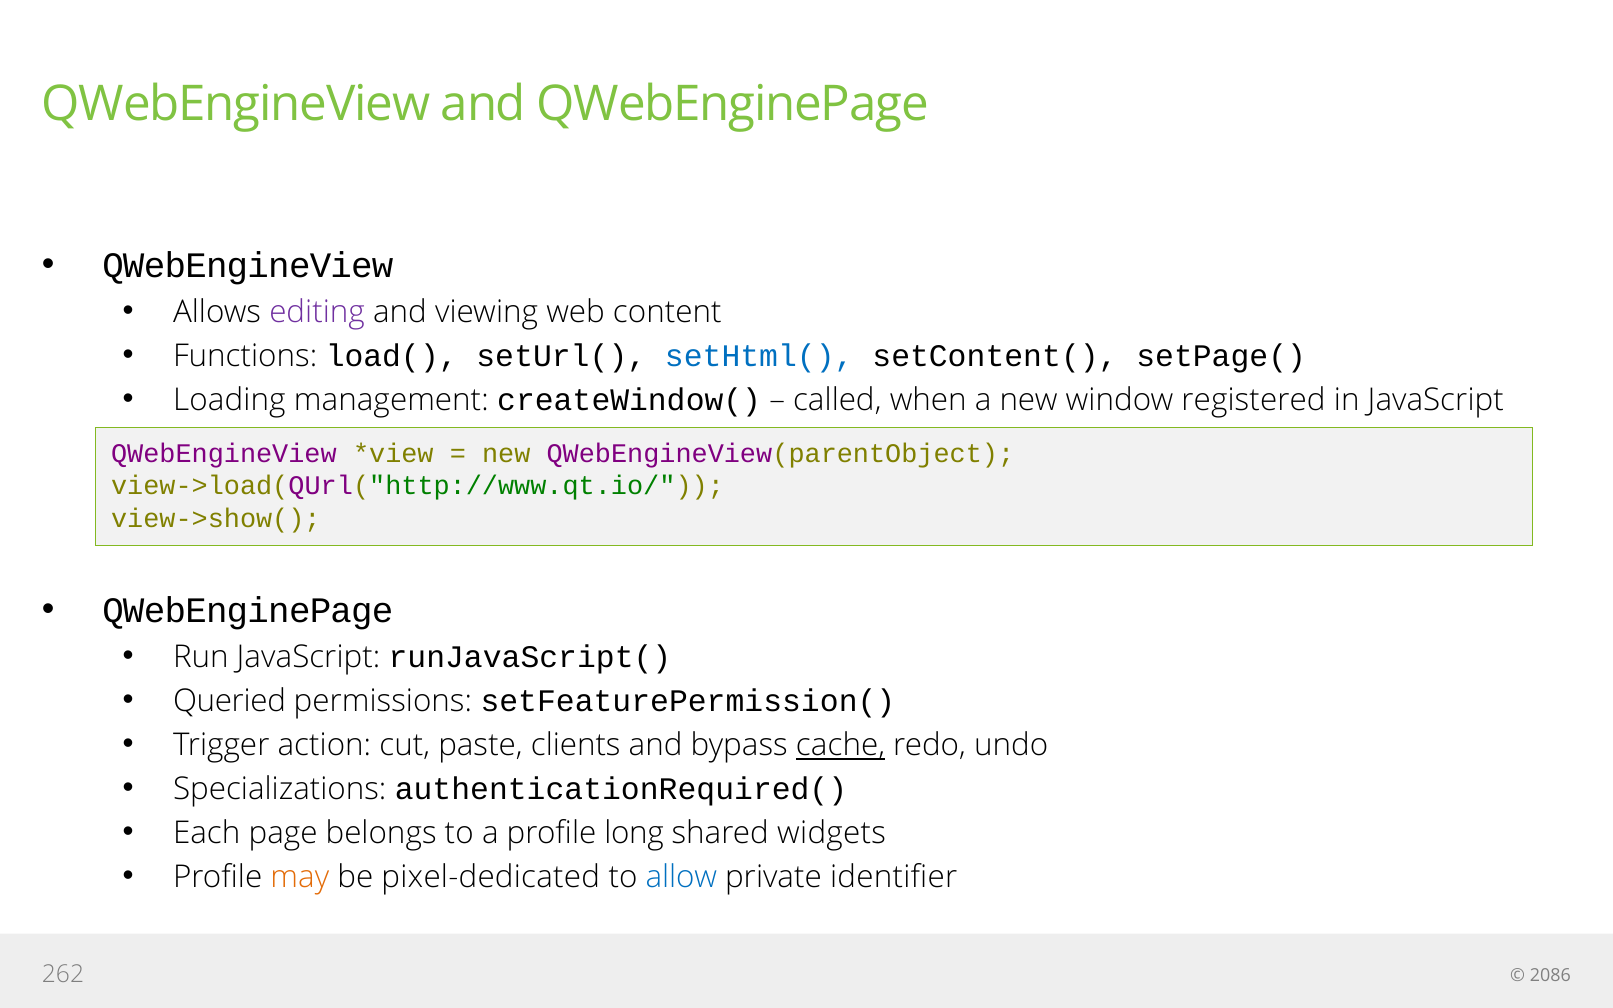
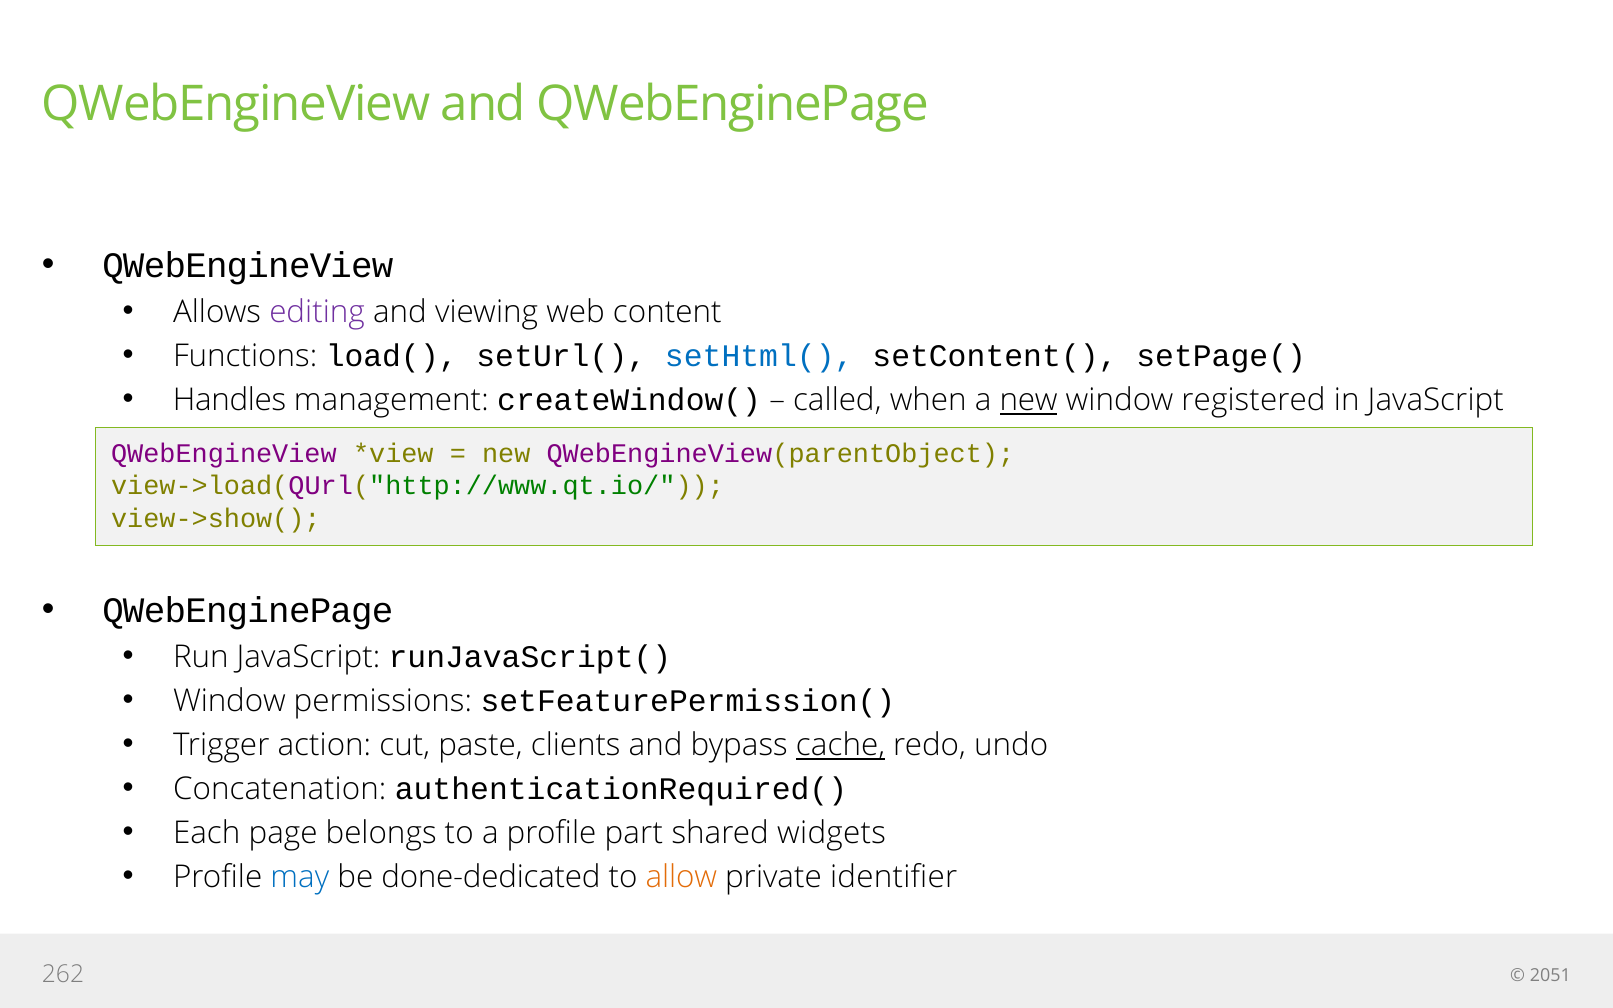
Loading: Loading -> Handles
new at (1029, 400) underline: none -> present
Queried at (229, 701): Queried -> Window
Specializations: Specializations -> Concatenation
long: long -> part
may colour: orange -> blue
pixel-dedicated: pixel-dedicated -> done-dedicated
allow colour: blue -> orange
2086: 2086 -> 2051
